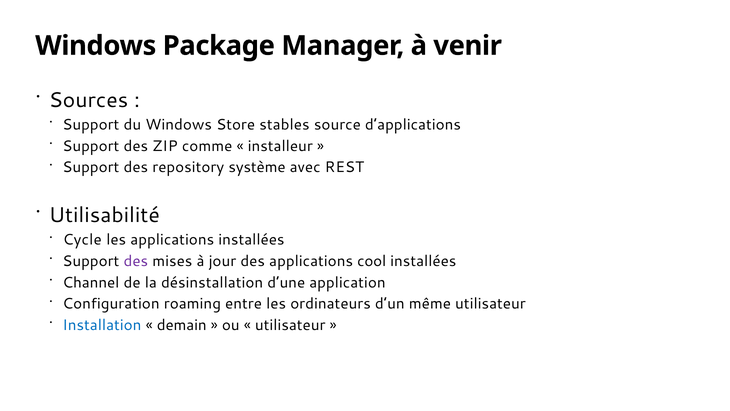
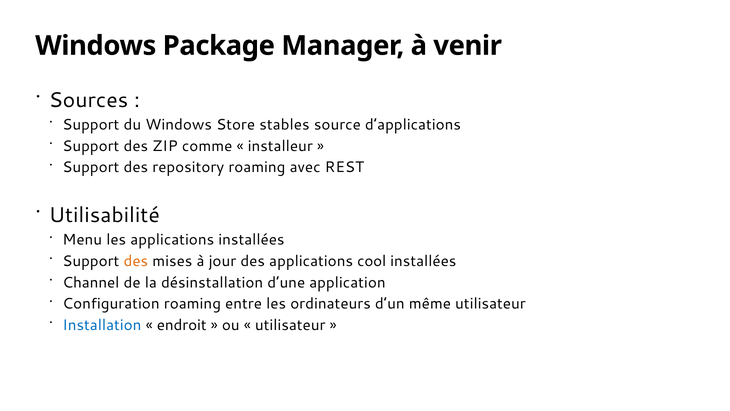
repository système: système -> roaming
Cycle: Cycle -> Menu
des at (136, 261) colour: purple -> orange
demain: demain -> endroit
